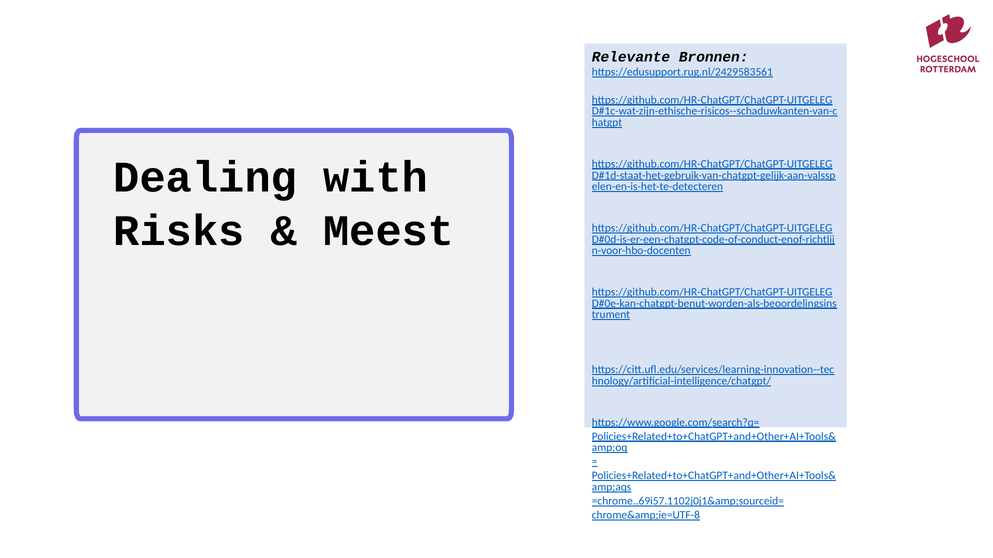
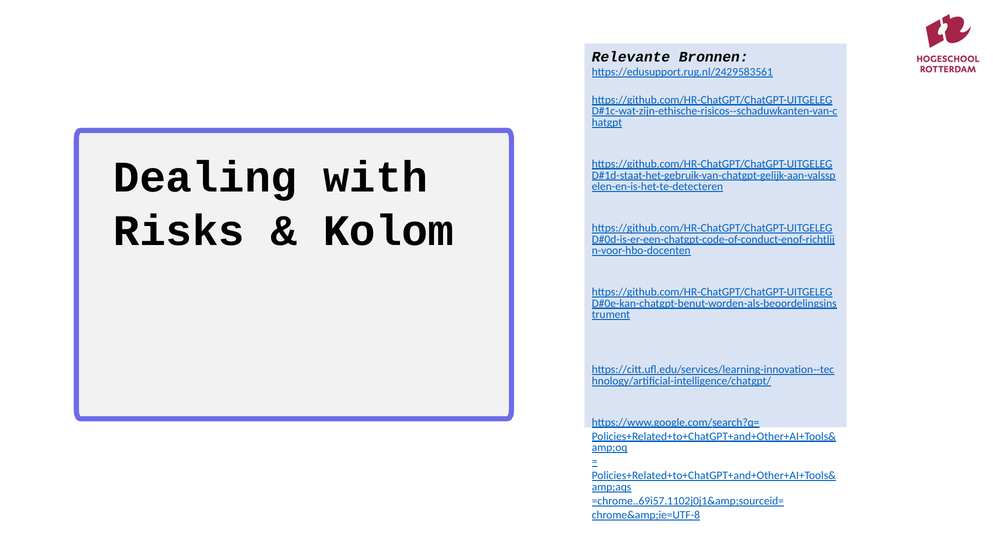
Meest: Meest -> Kolom
